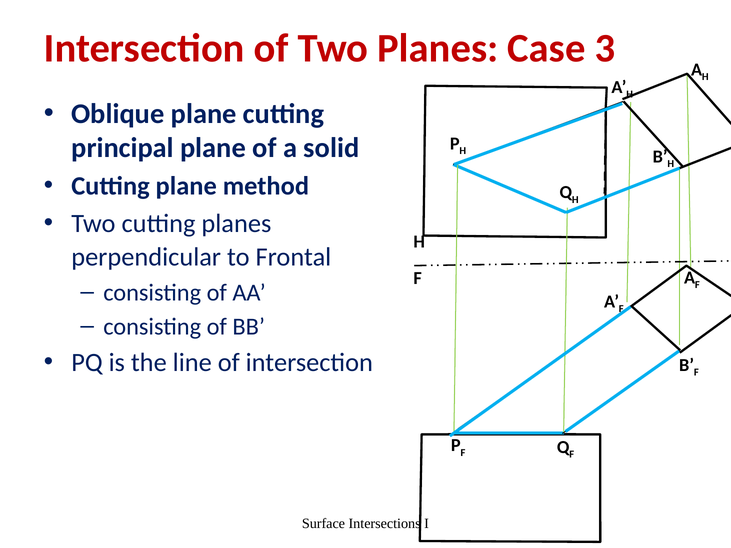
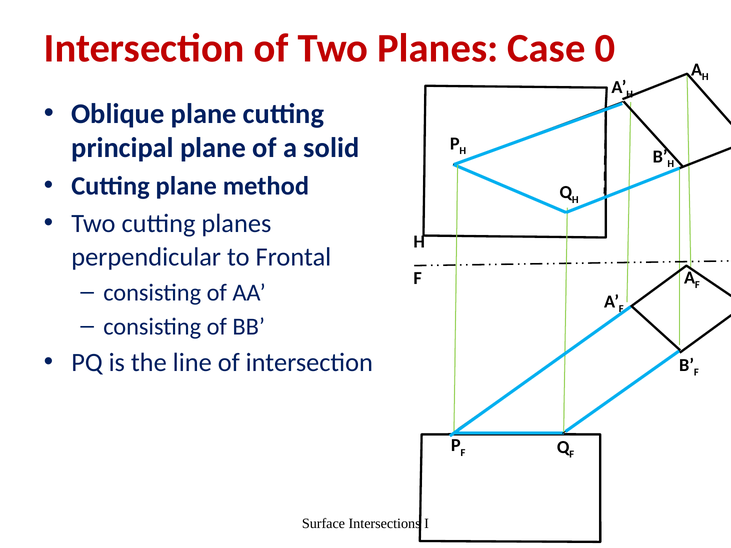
3: 3 -> 0
